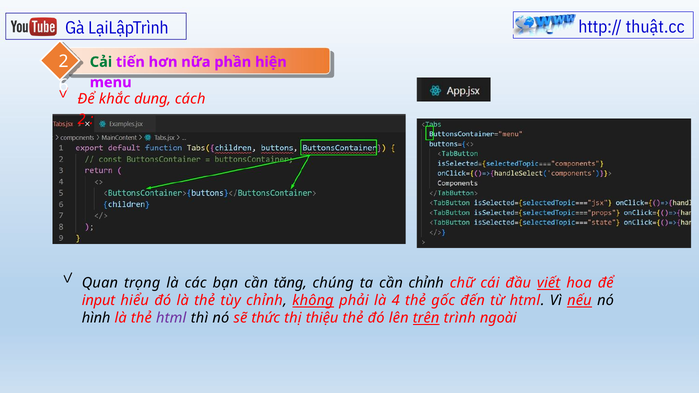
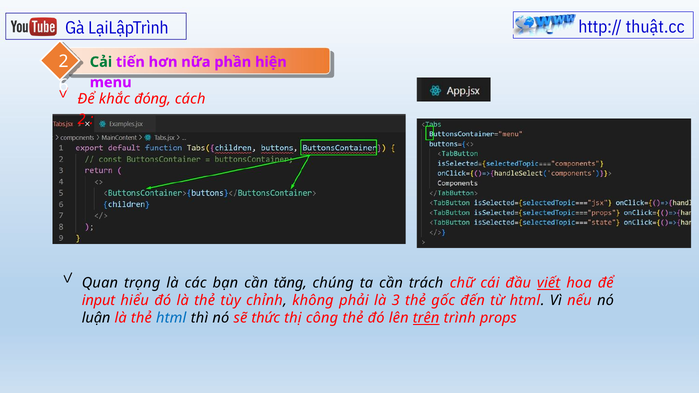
dung: dung -> đóng
cần chỉnh: chỉnh -> trách
không underline: present -> none
4: 4 -> 3
nếu underline: present -> none
hình: hình -> luận
html at (171, 318) colour: purple -> blue
thiệu: thiệu -> công
ngoài: ngoài -> props
